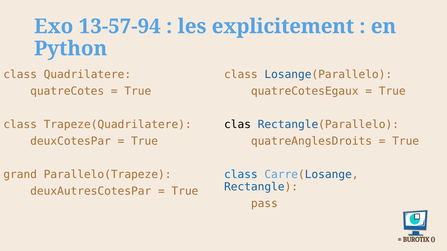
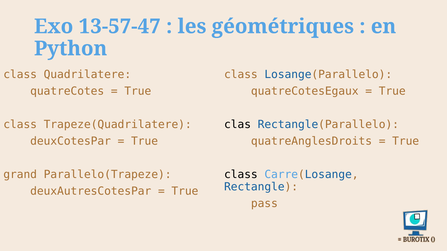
13-57-94: 13-57-94 -> 13-57-47
explicitement: explicitement -> géométriques
class at (241, 175) colour: blue -> black
